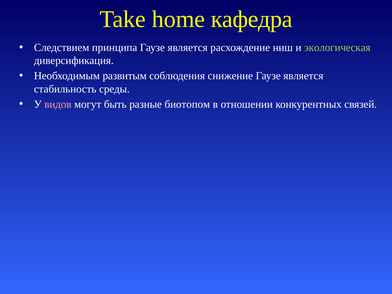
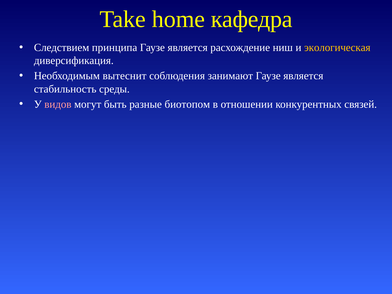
экологическая colour: light green -> yellow
развитым: развитым -> вытеснит
снижение: снижение -> занимают
